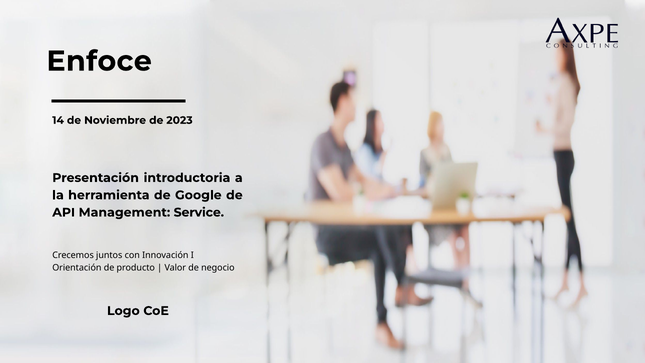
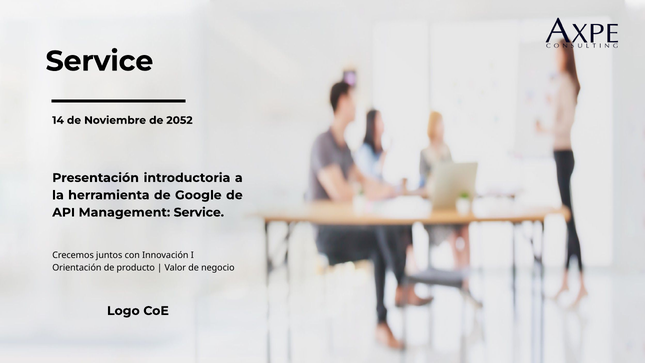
Enfoce at (99, 61): Enfoce -> Service
2023: 2023 -> 2052
